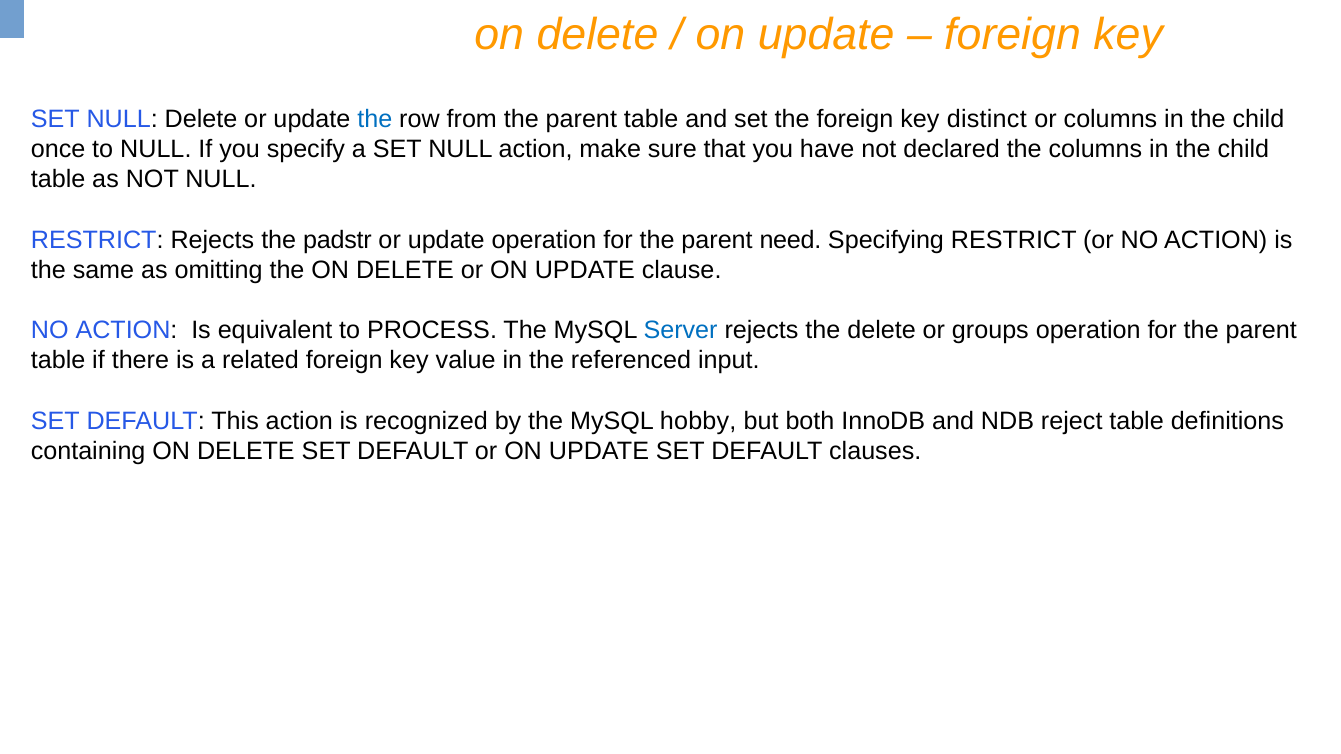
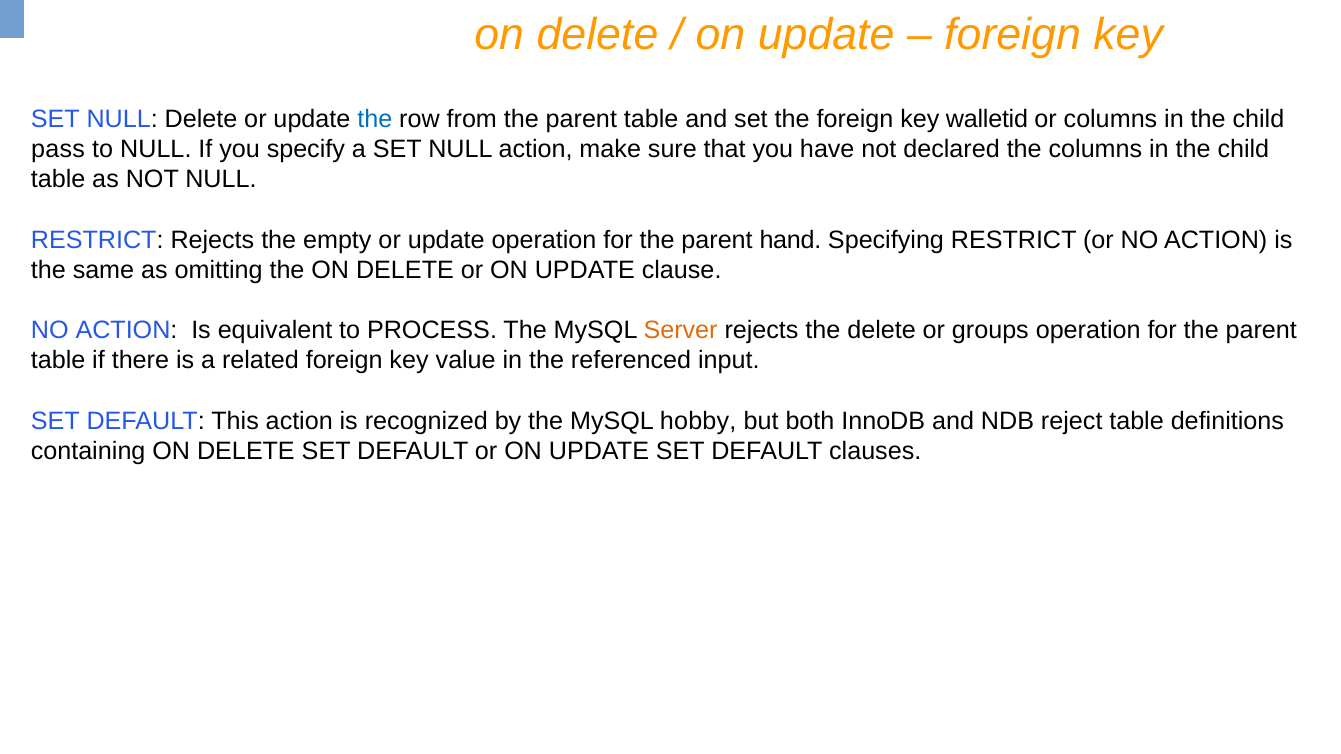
distinct: distinct -> walletid
once: once -> pass
padstr: padstr -> empty
need: need -> hand
Server colour: blue -> orange
